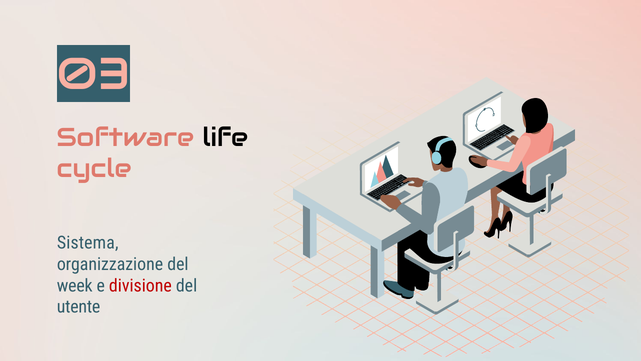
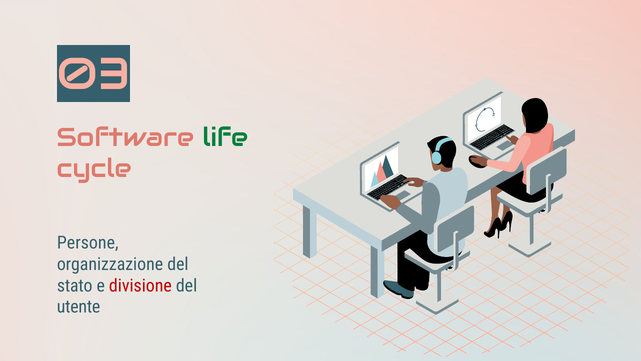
life colour: black -> green
Sistema: Sistema -> Persone
week: week -> stato
